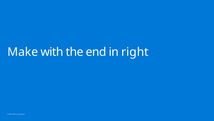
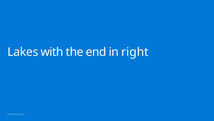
Make: Make -> Lakes
